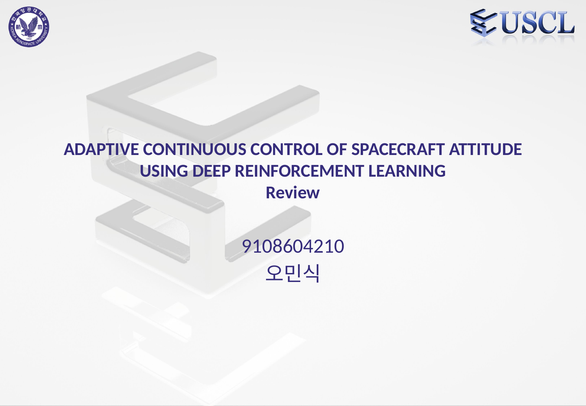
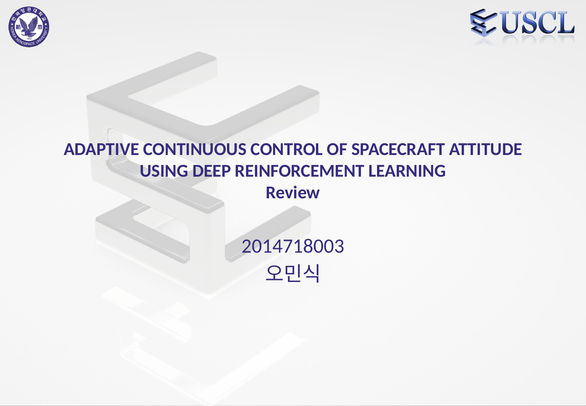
9108604210: 9108604210 -> 2014718003
